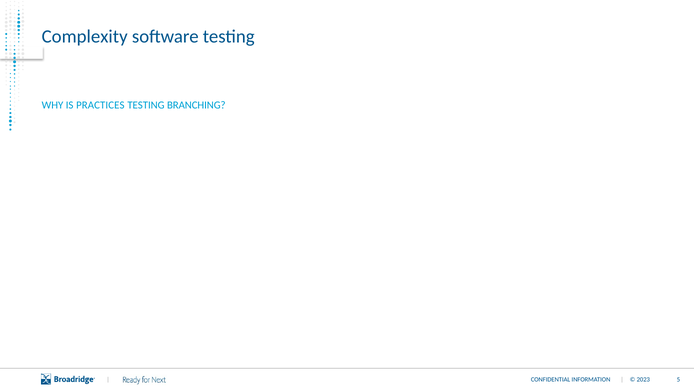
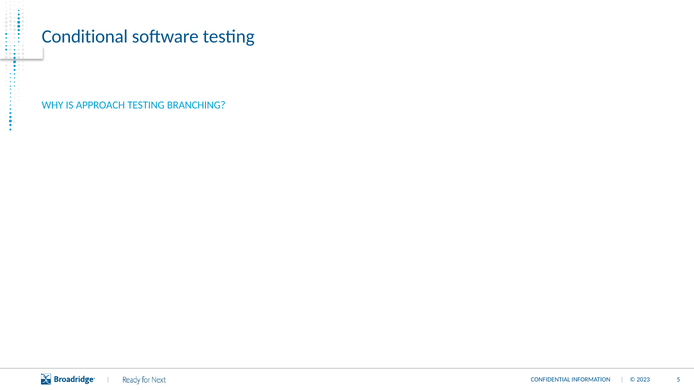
Complexity: Complexity -> Conditional
PRACTICES: PRACTICES -> APPROACH
